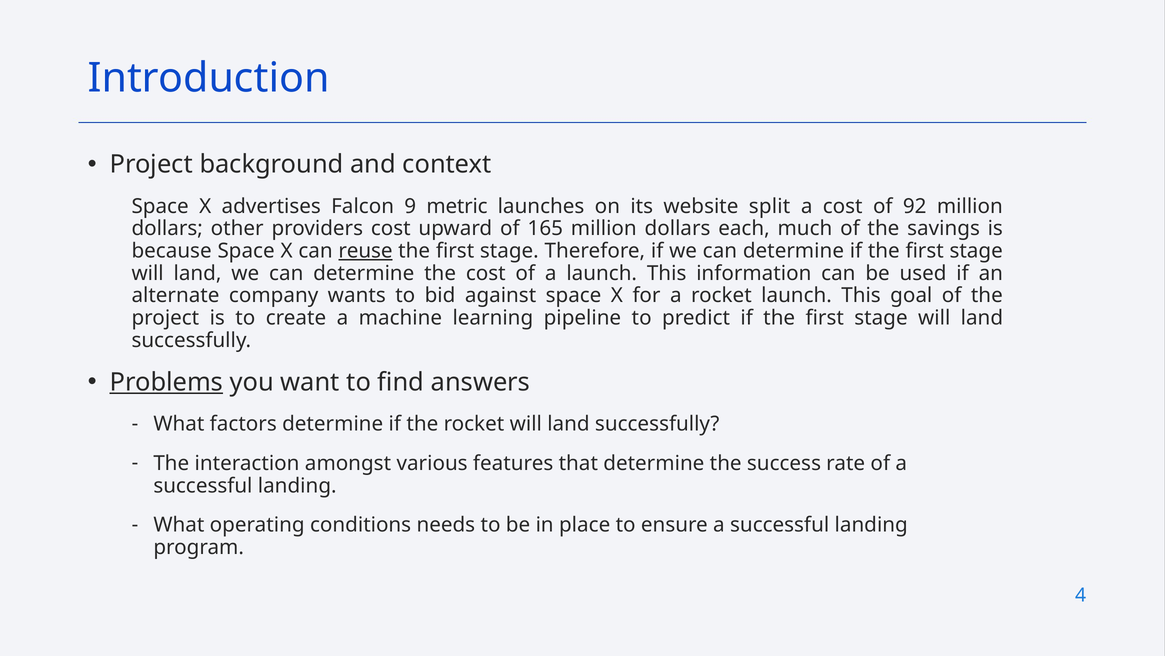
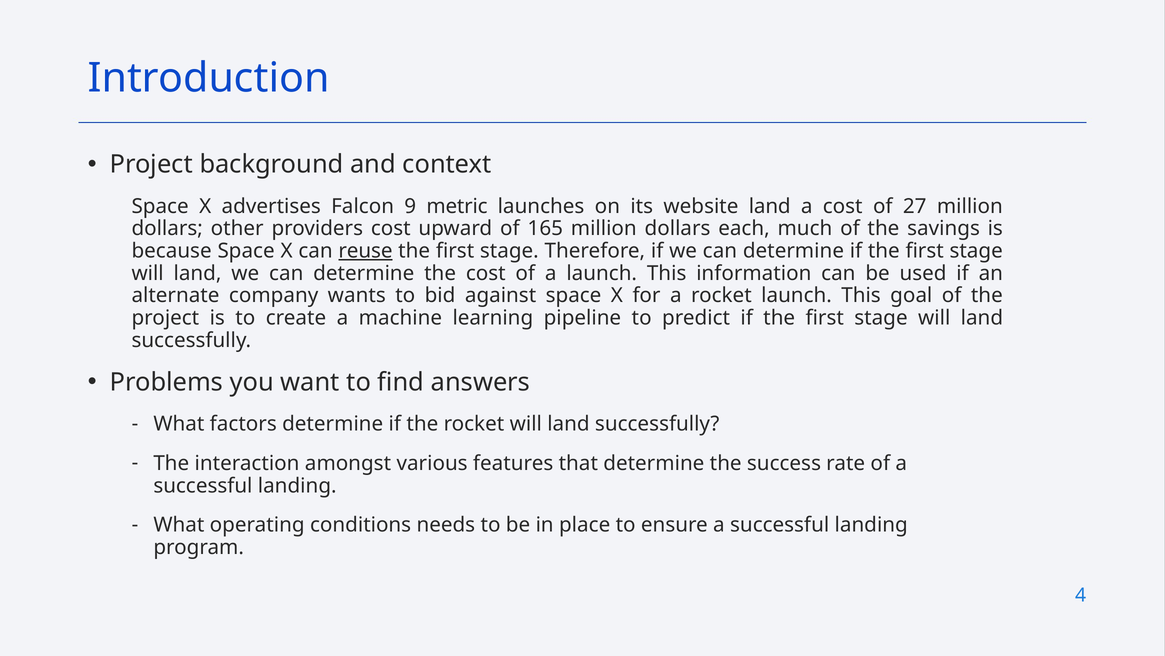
website split: split -> land
92: 92 -> 27
Problems underline: present -> none
